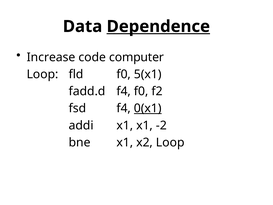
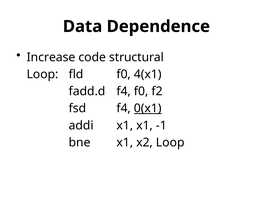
Dependence underline: present -> none
computer: computer -> structural
5(x1: 5(x1 -> 4(x1
-2: -2 -> -1
